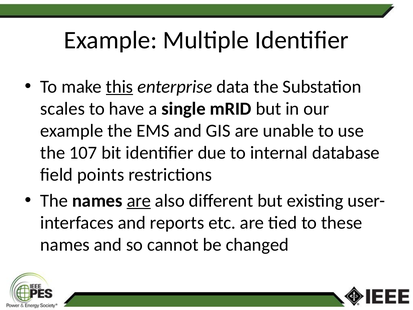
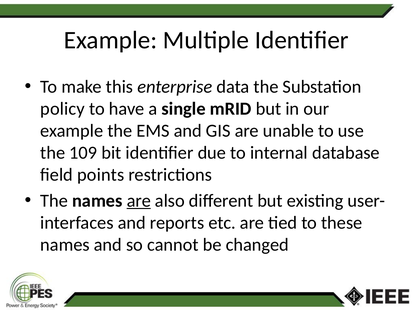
this underline: present -> none
scales: scales -> policy
107: 107 -> 109
